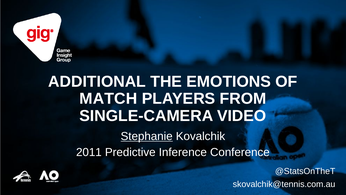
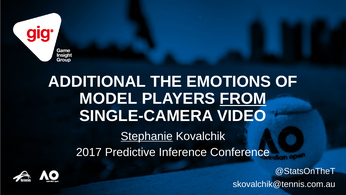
MATCH: MATCH -> MODEL
FROM underline: none -> present
2011: 2011 -> 2017
